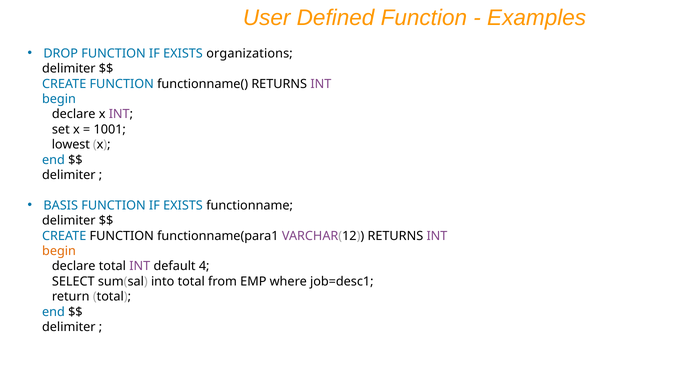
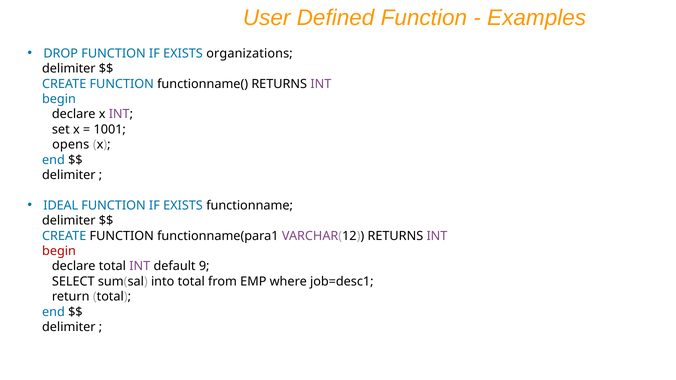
lowest: lowest -> opens
BASIS: BASIS -> IDEAL
begin at (59, 251) colour: orange -> red
4: 4 -> 9
